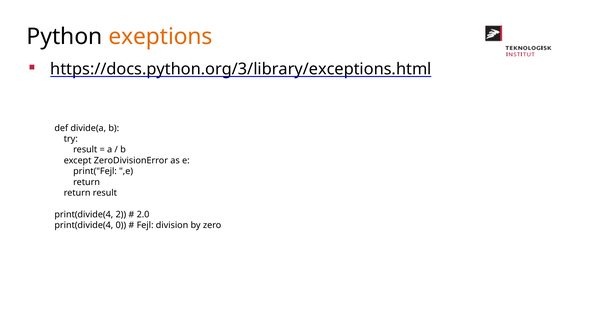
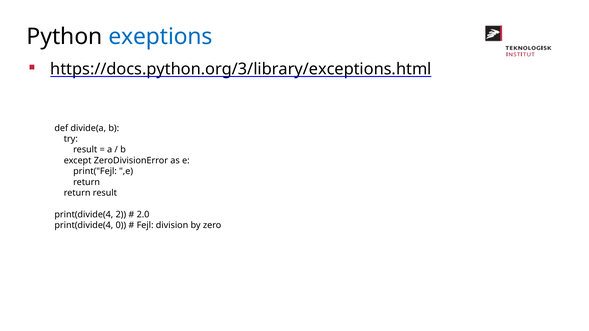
exeptions colour: orange -> blue
